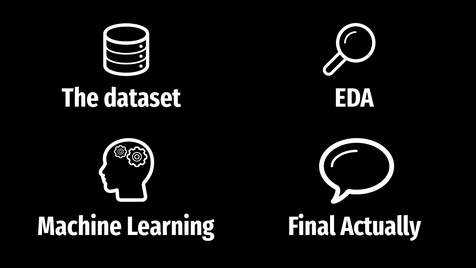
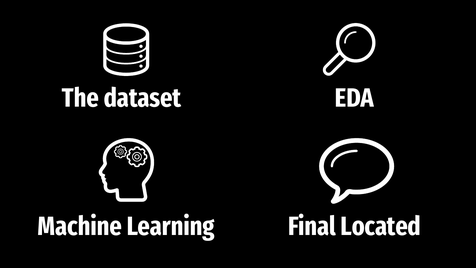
Actually: Actually -> Located
